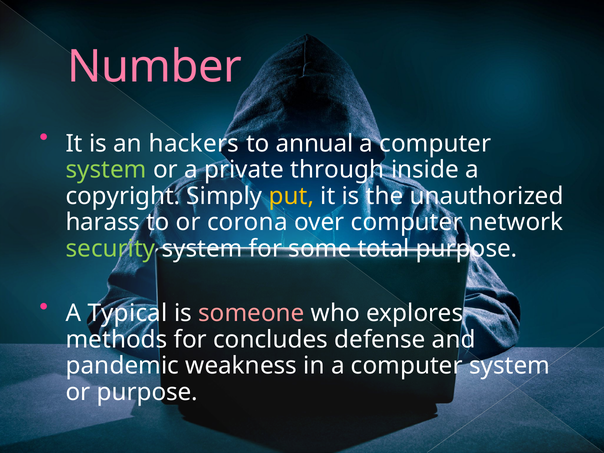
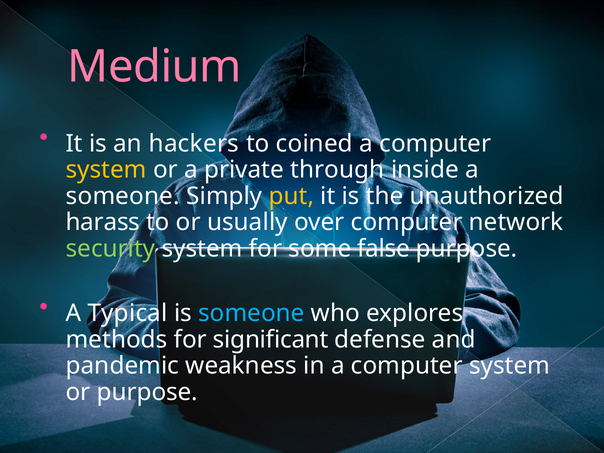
Number: Number -> Medium
annual: annual -> coined
system at (106, 170) colour: light green -> yellow
copyright at (123, 196): copyright -> someone
corona: corona -> usually
total: total -> false
someone at (251, 313) colour: pink -> light blue
concludes: concludes -> significant
